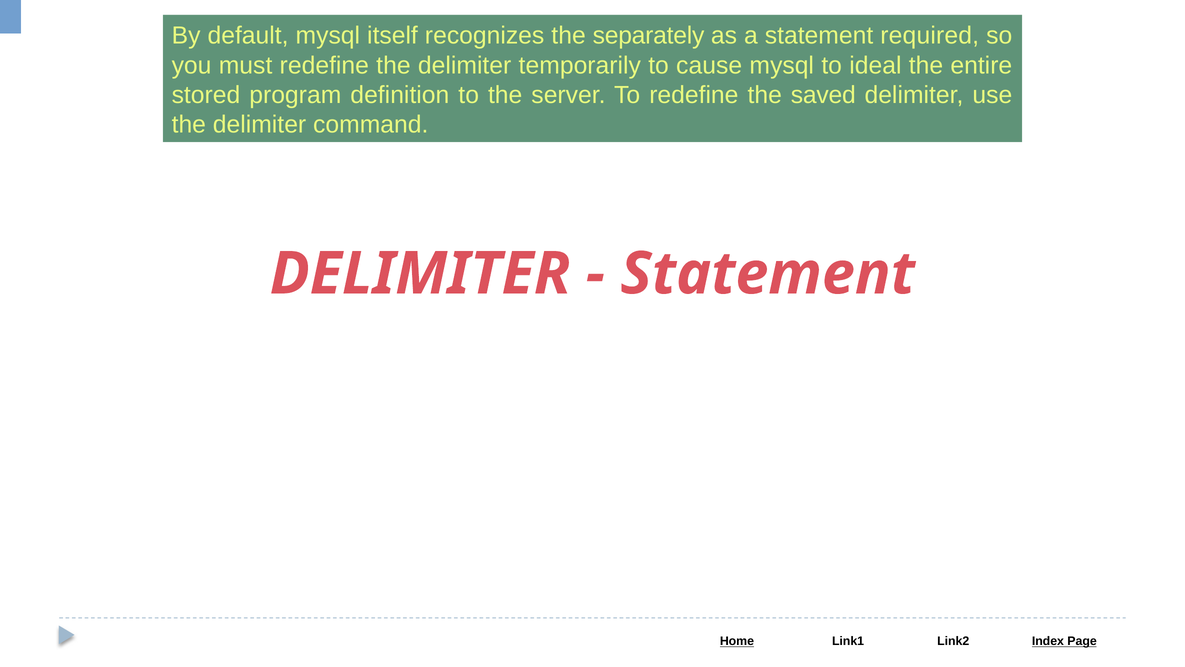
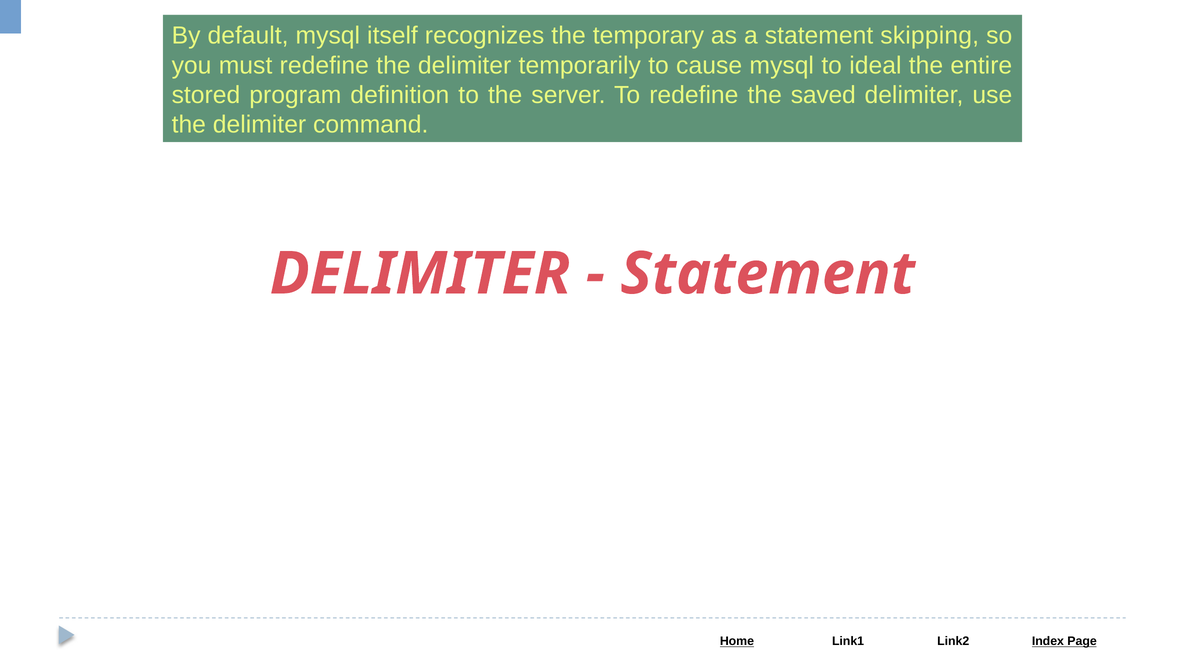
separately: separately -> temporary
required: required -> skipping
